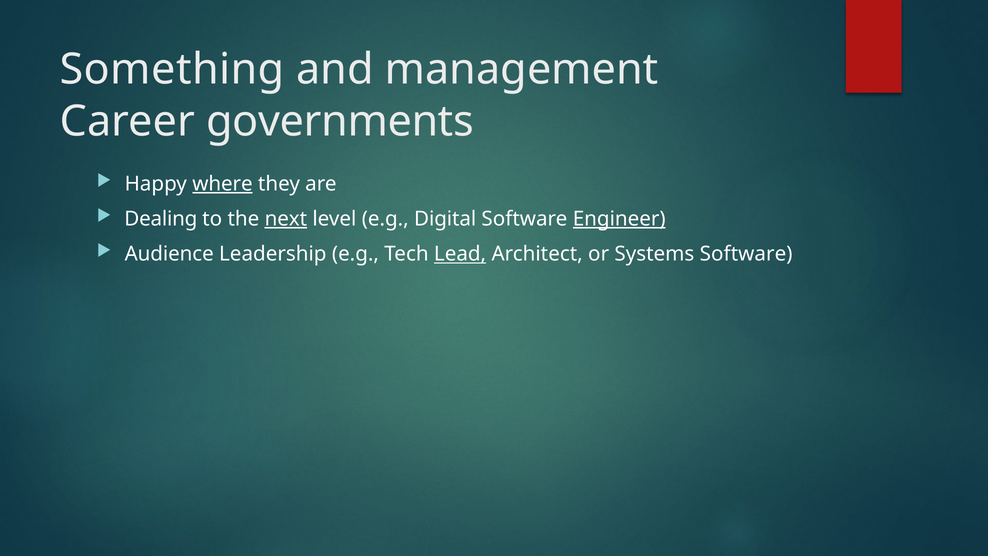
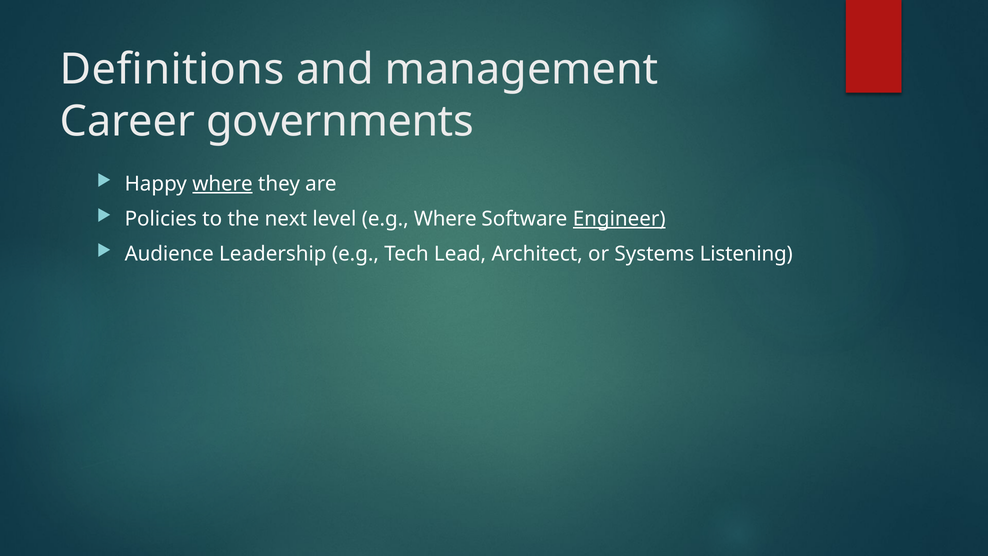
Something: Something -> Definitions
Dealing: Dealing -> Policies
next underline: present -> none
e.g Digital: Digital -> Where
Lead underline: present -> none
Systems Software: Software -> Listening
